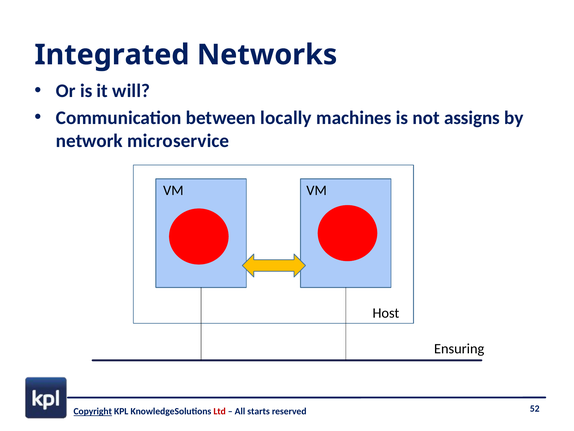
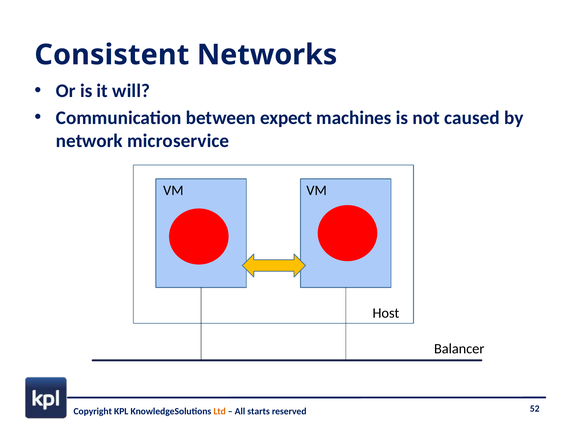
Integrated: Integrated -> Consistent
locally: locally -> expect
assigns: assigns -> caused
Ensuring: Ensuring -> Balancer
Copyright underline: present -> none
Ltd colour: red -> orange
